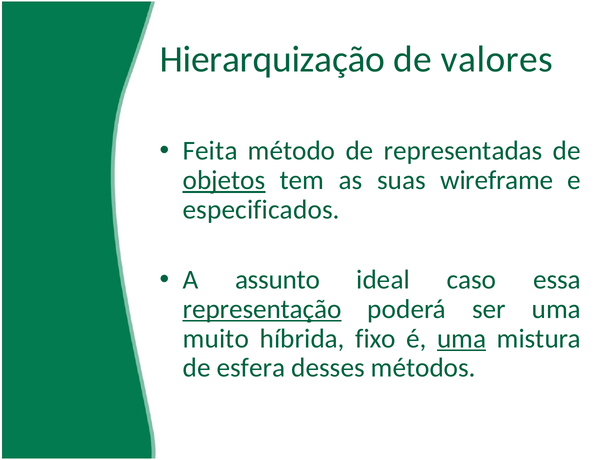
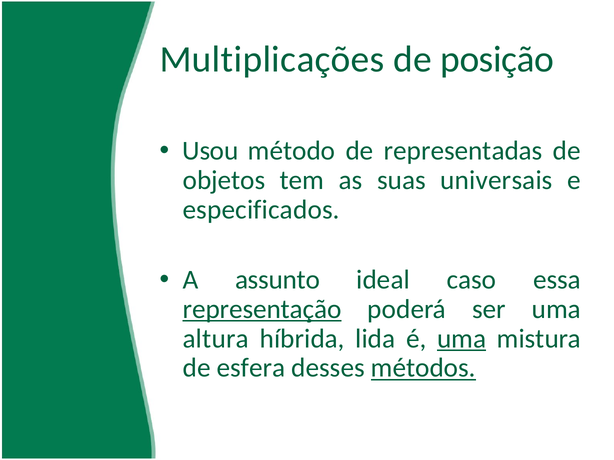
Hierarquização: Hierarquização -> Multiplicações
valores: valores -> posição
Feita: Feita -> Usou
objetos underline: present -> none
wireframe: wireframe -> universais
muito: muito -> altura
fixo: fixo -> lida
métodos underline: none -> present
